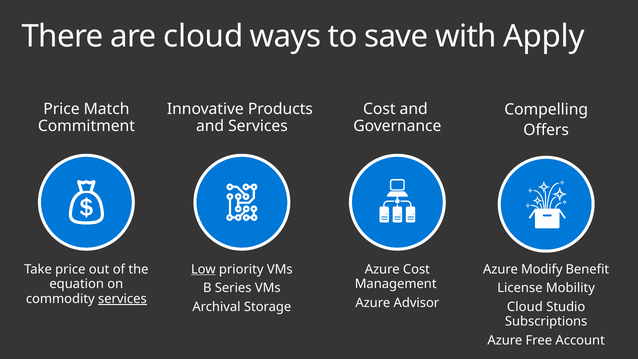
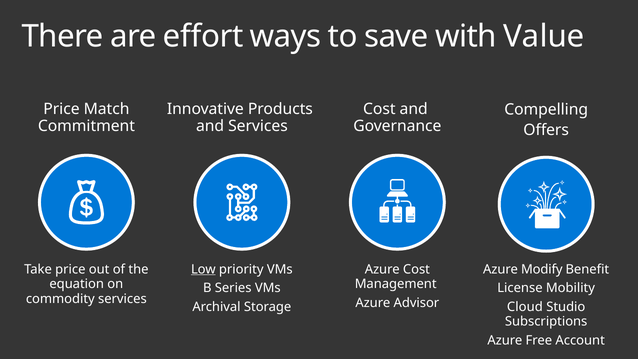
are cloud: cloud -> effort
Apply: Apply -> Value
services at (122, 299) underline: present -> none
